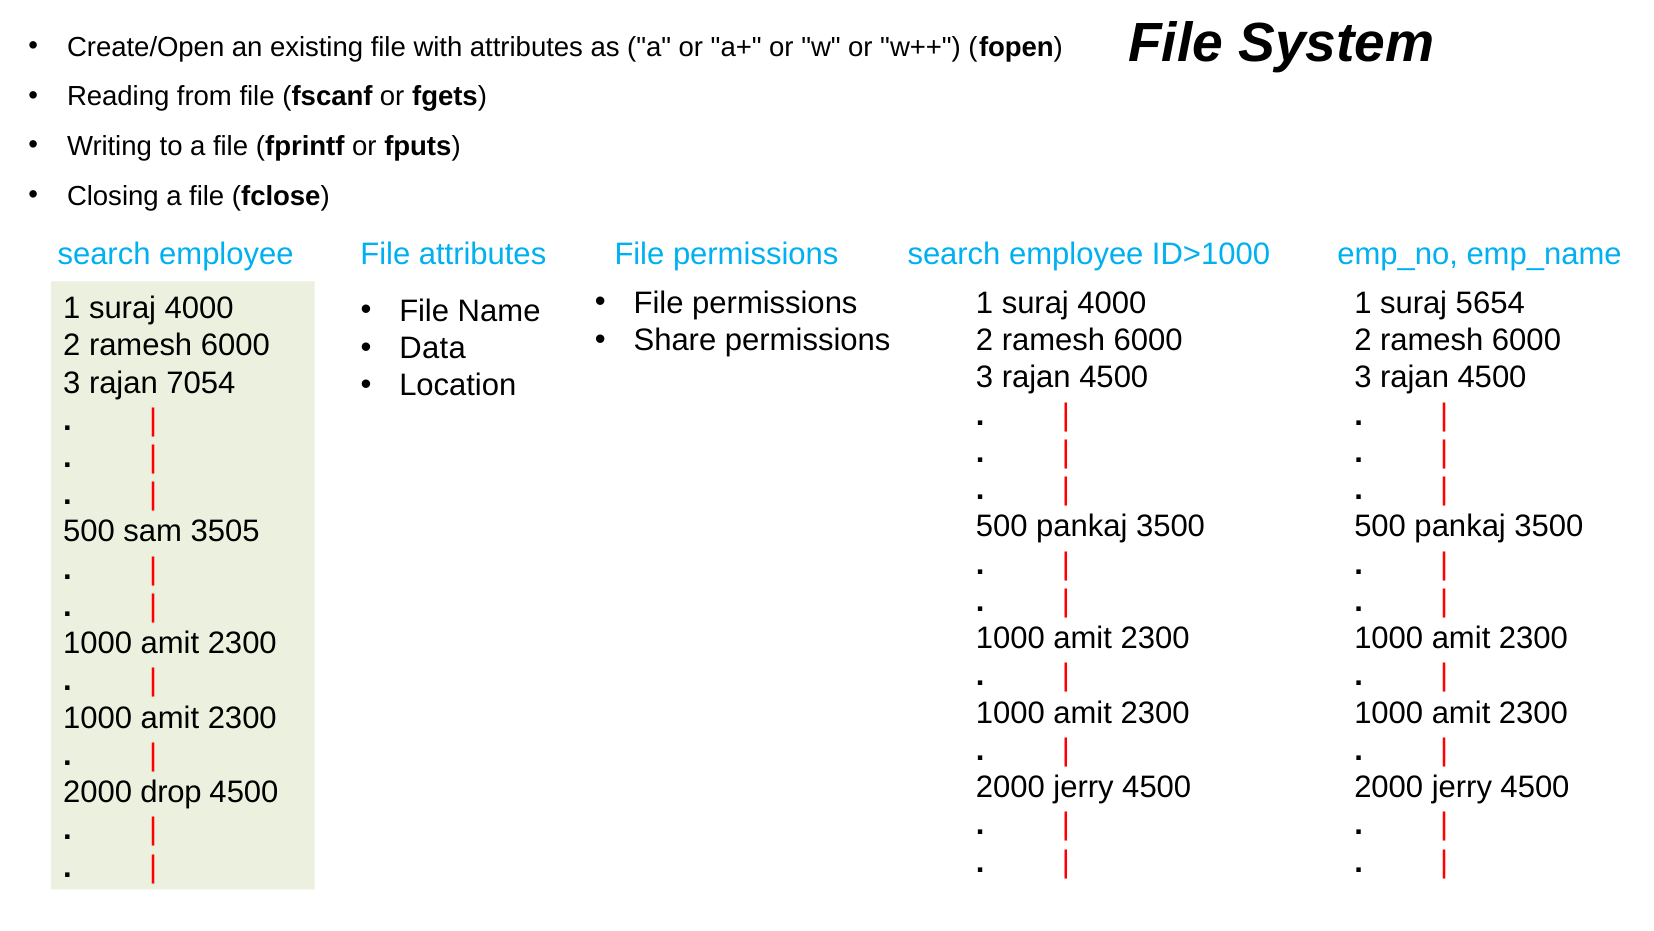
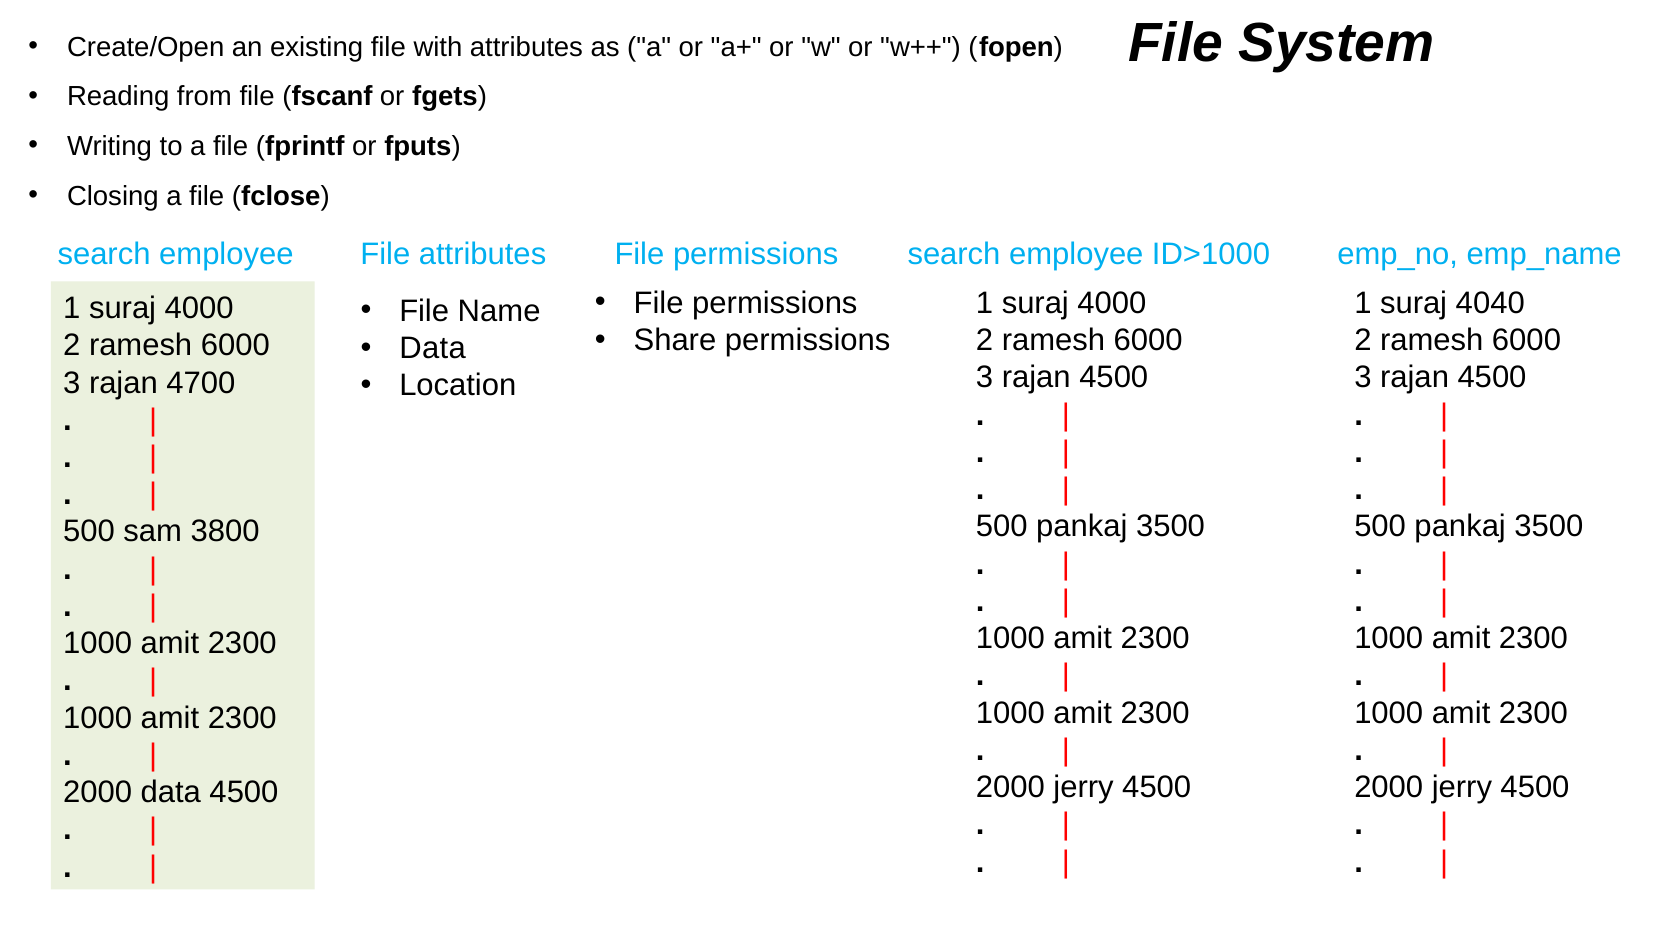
5654: 5654 -> 4040
7054: 7054 -> 4700
3505: 3505 -> 3800
2000 drop: drop -> data
